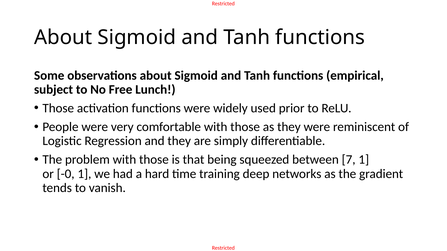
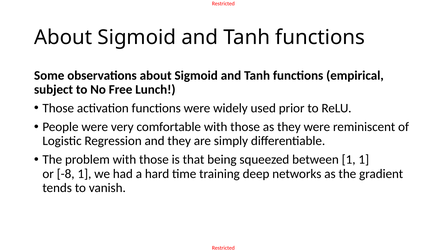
between 7: 7 -> 1
-0: -0 -> -8
